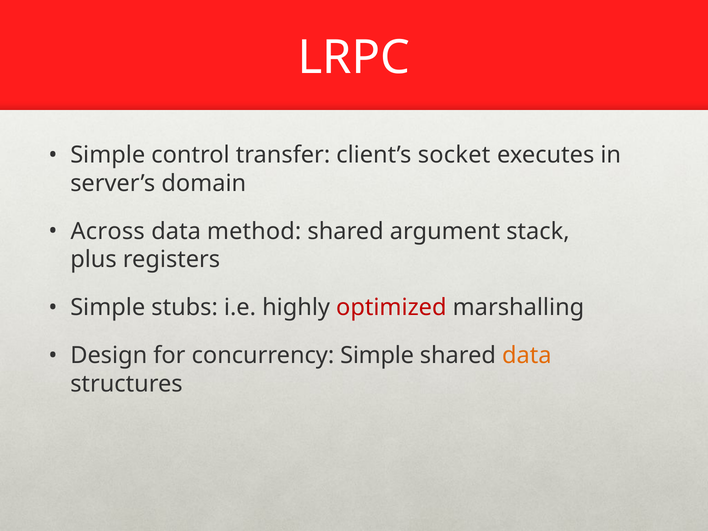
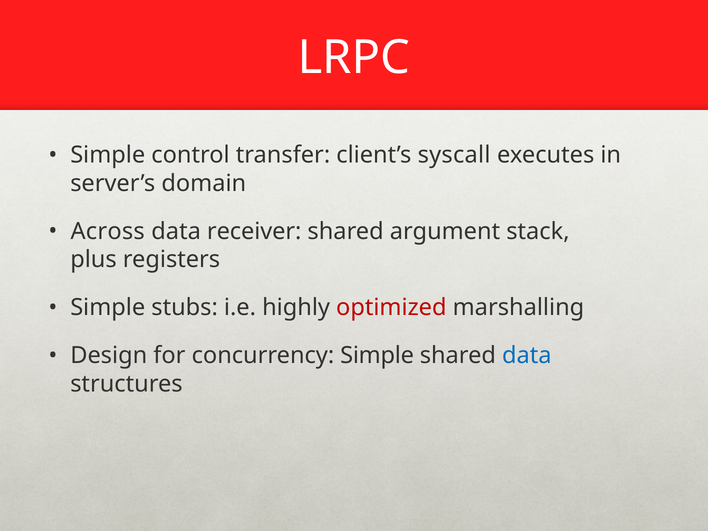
socket: socket -> syscall
method: method -> receiver
data at (527, 356) colour: orange -> blue
